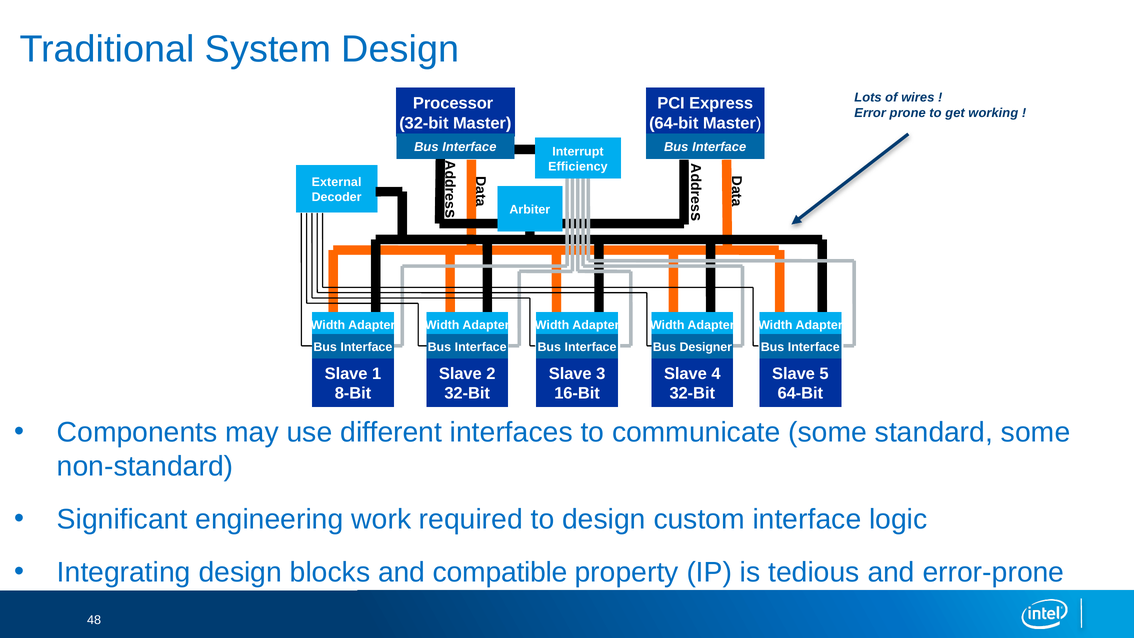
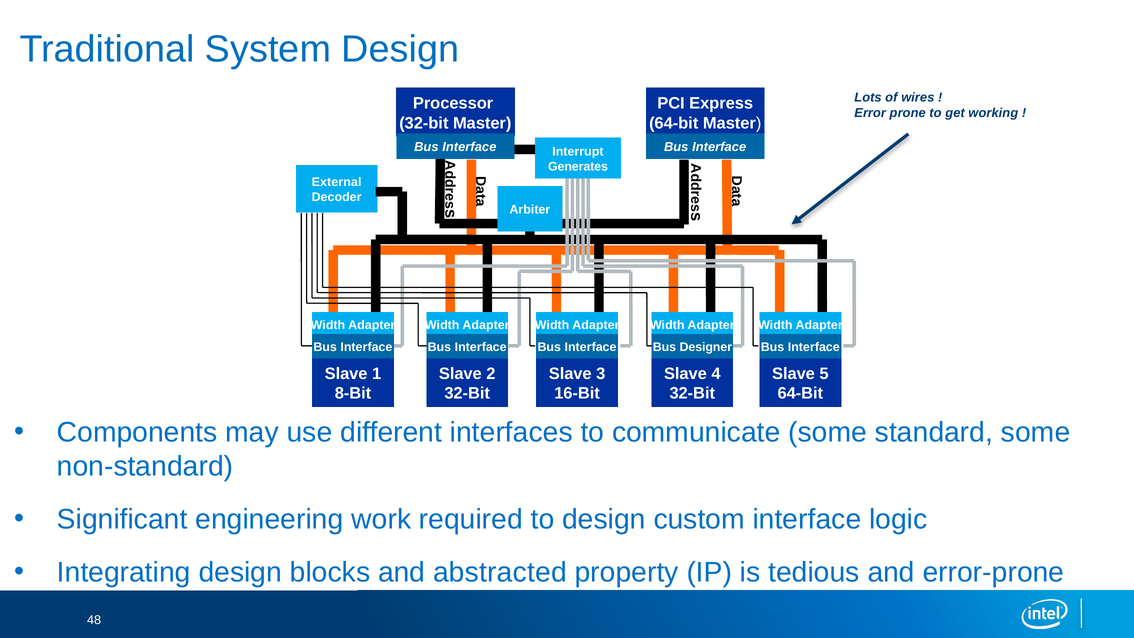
Efficiency: Efficiency -> Generates
compatible: compatible -> abstracted
